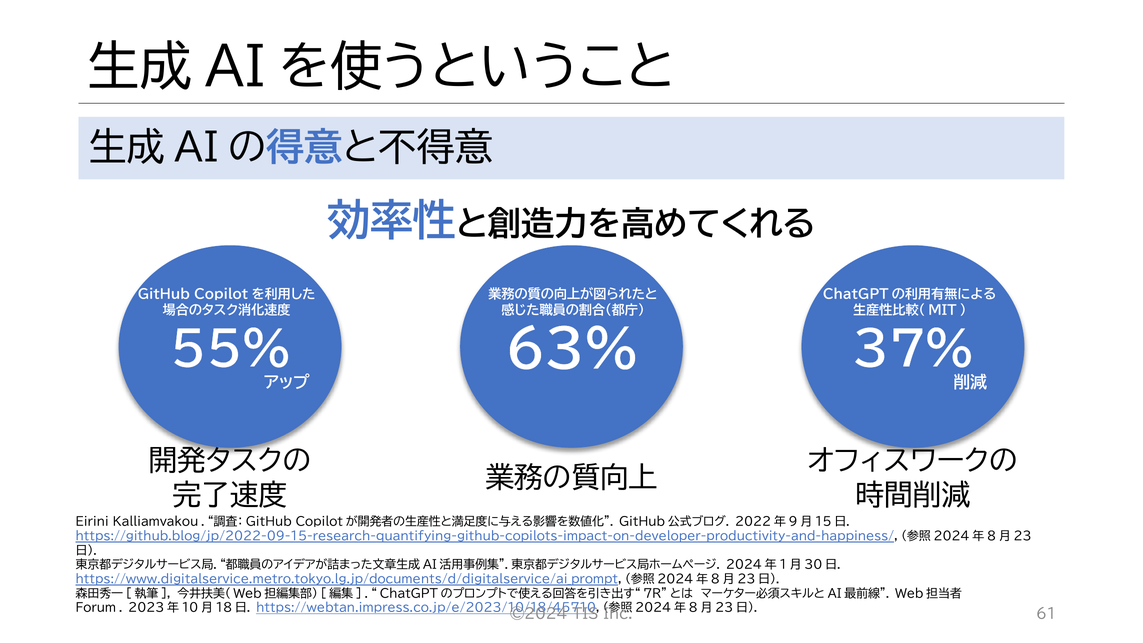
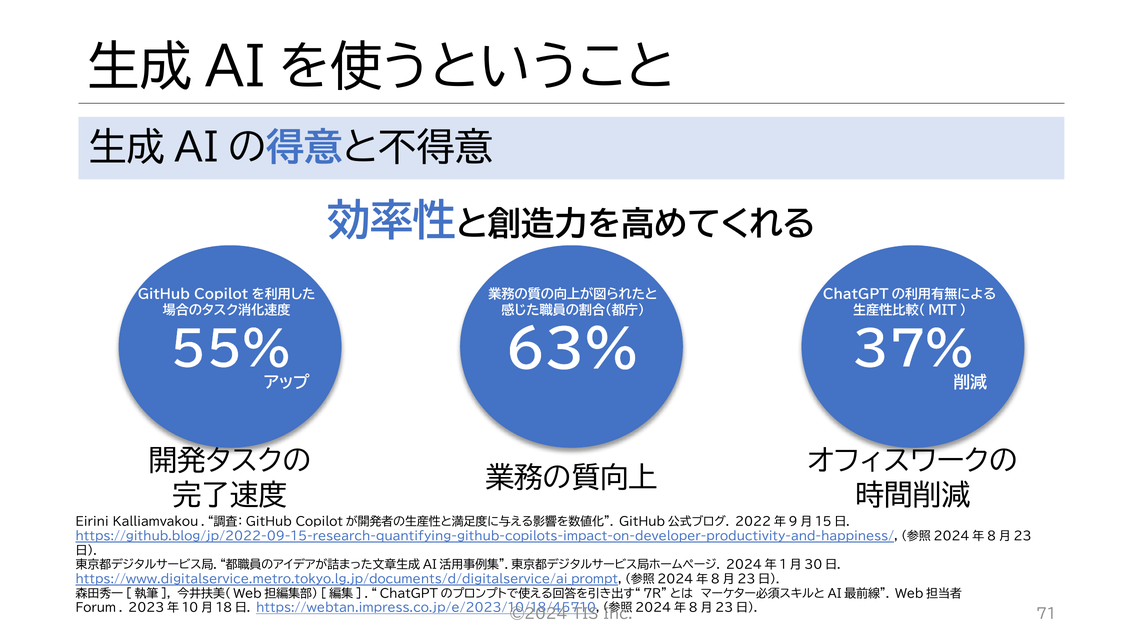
61: 61 -> 71
